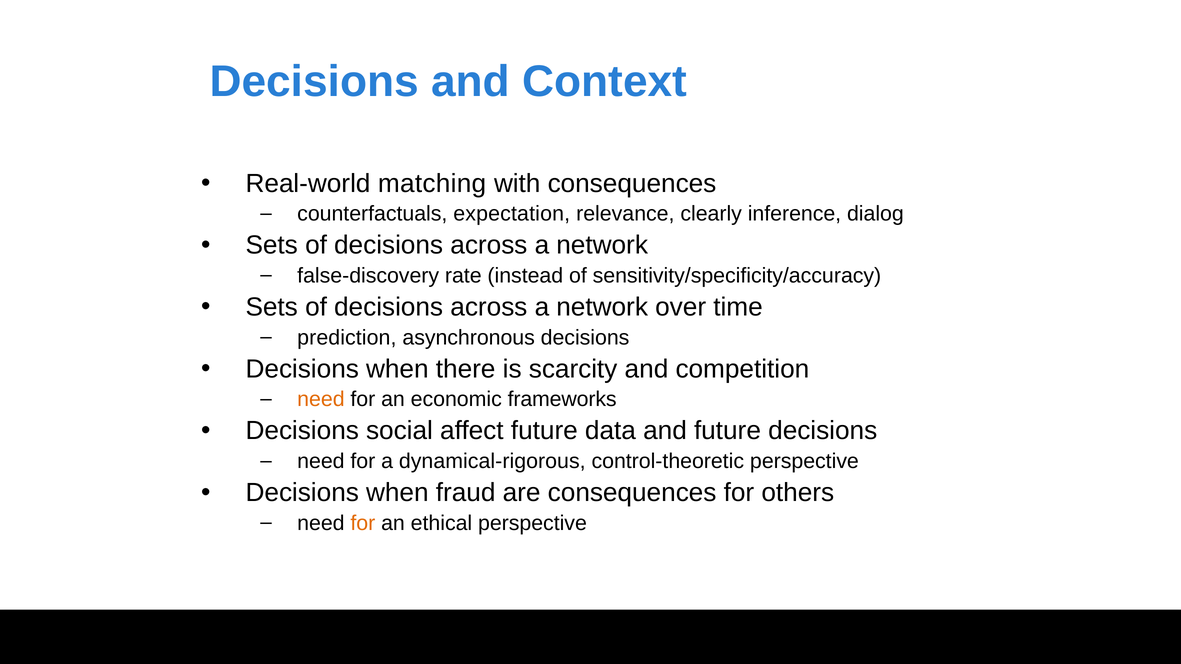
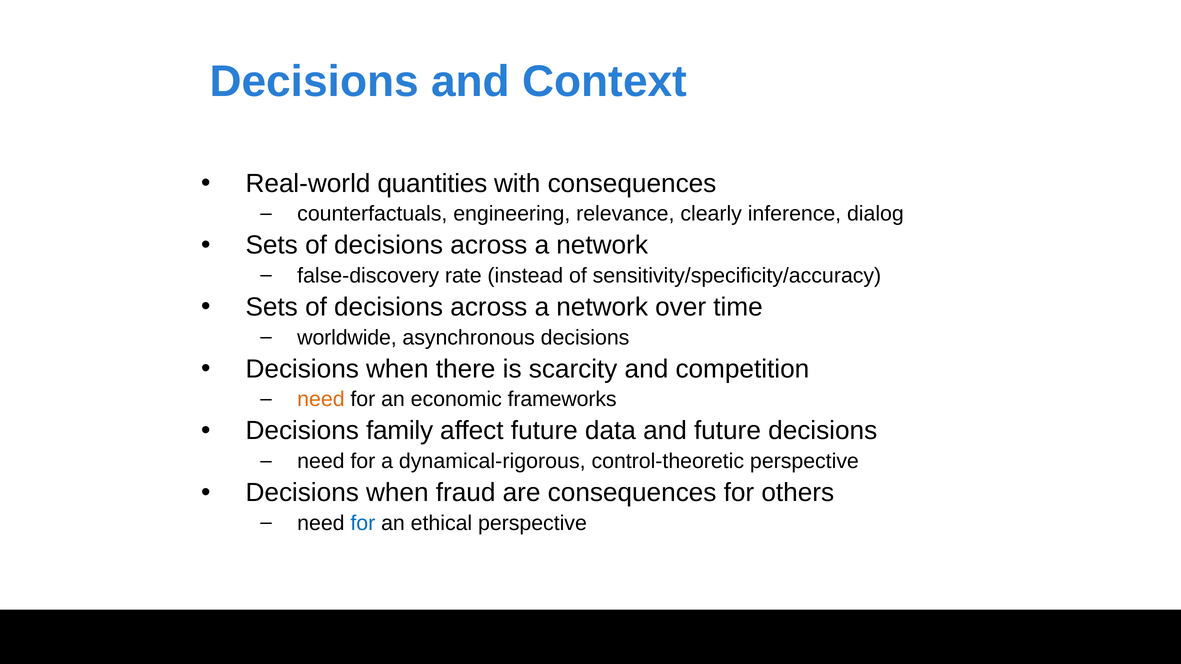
matching: matching -> quantities
expectation: expectation -> engineering
prediction: prediction -> worldwide
social: social -> family
for at (363, 523) colour: orange -> blue
